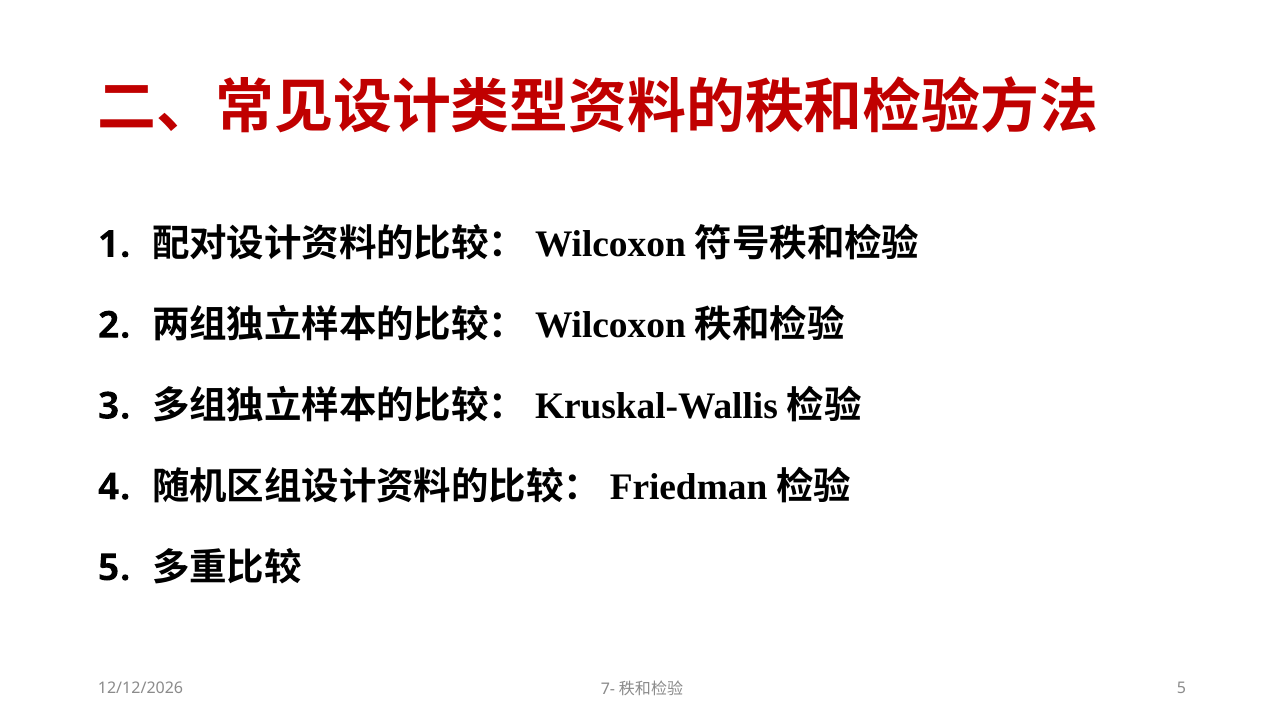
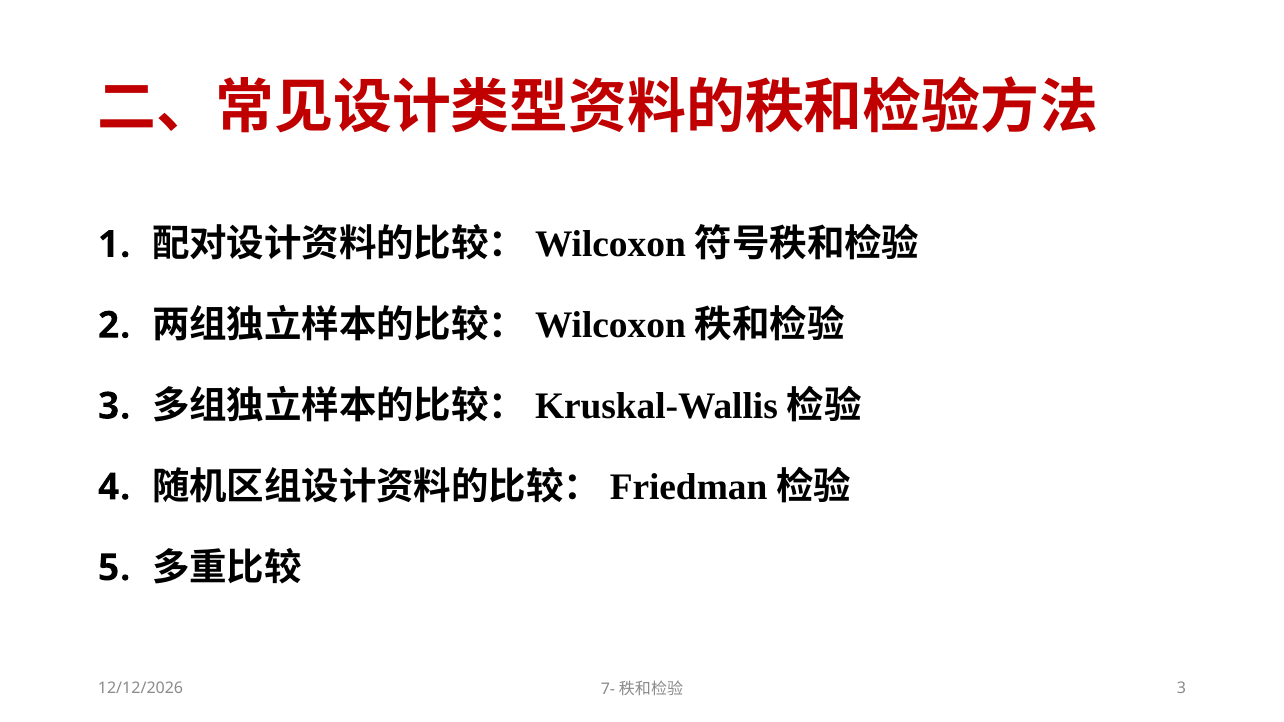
5 at (1182, 688): 5 -> 3
